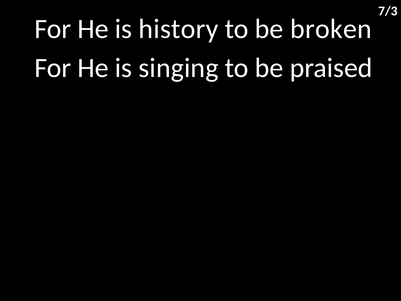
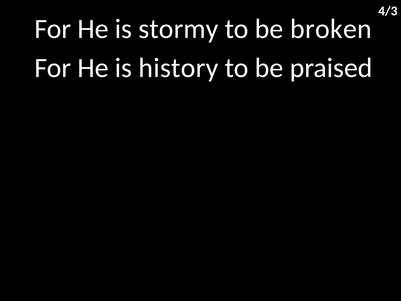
7/3: 7/3 -> 4/3
history: history -> stormy
singing: singing -> history
